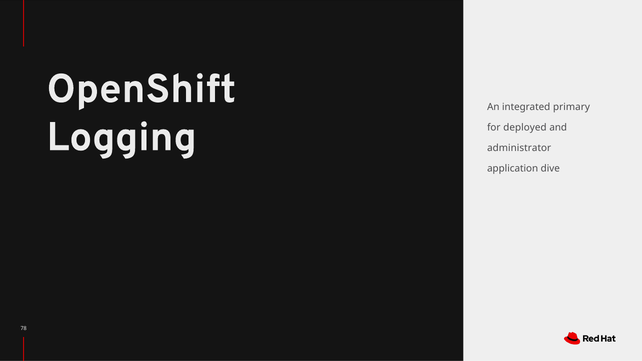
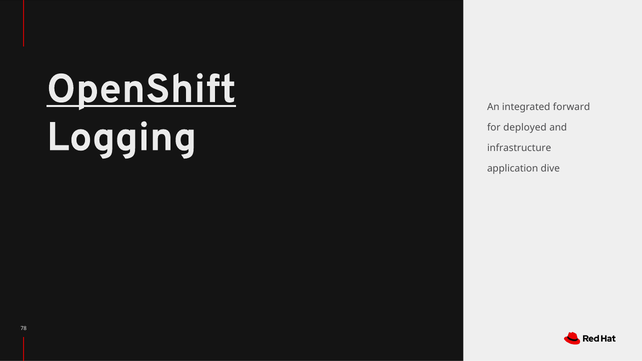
OpenShift underline: none -> present
primary: primary -> forward
administrator: administrator -> infrastructure
